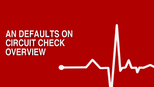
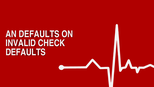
CIRCUIT: CIRCUIT -> INVALID
OVERVIEW at (26, 52): OVERVIEW -> DEFAULTS
